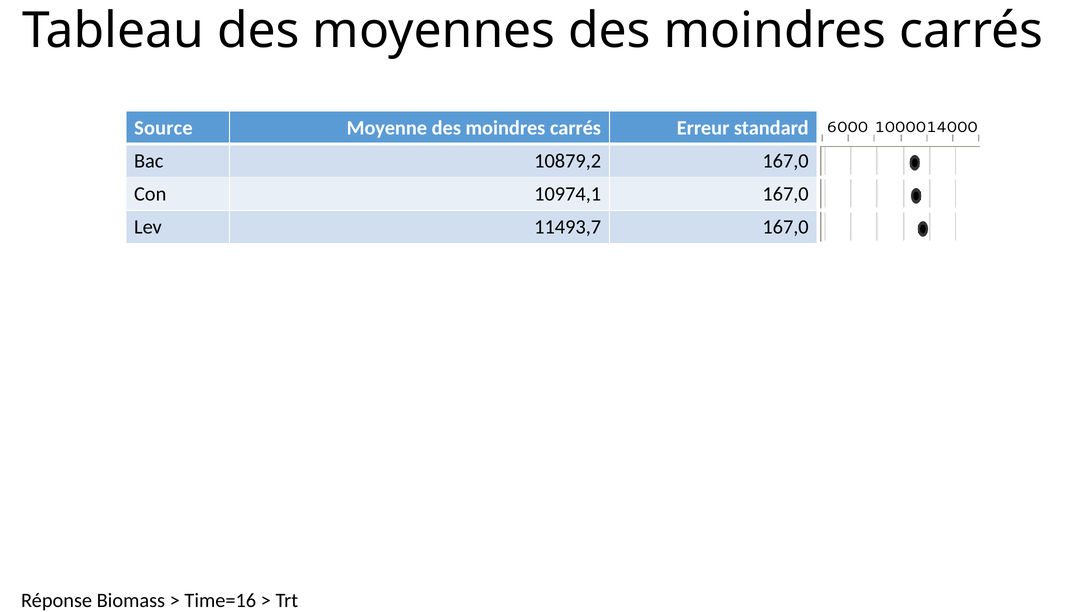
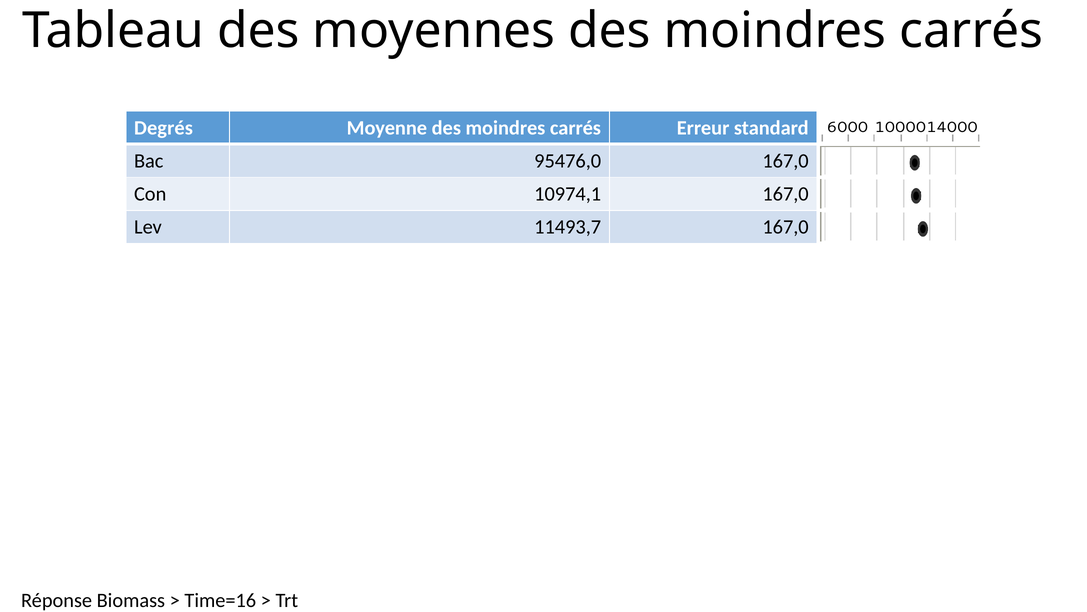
Source: Source -> Degrés
10879,2: 10879,2 -> 95476,0
